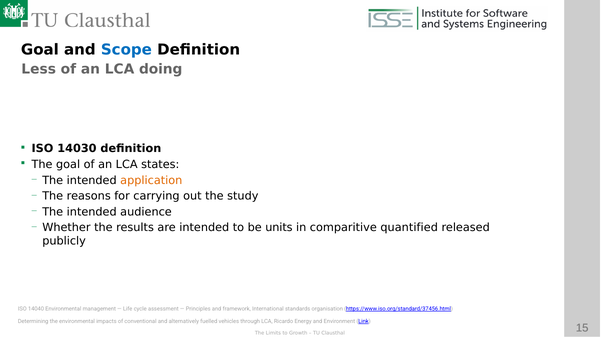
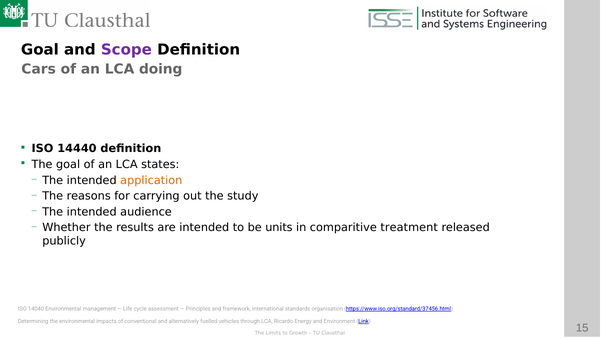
Scope colour: blue -> purple
Less: Less -> Cars
14030: 14030 -> 14440
quantified: quantified -> treatment
